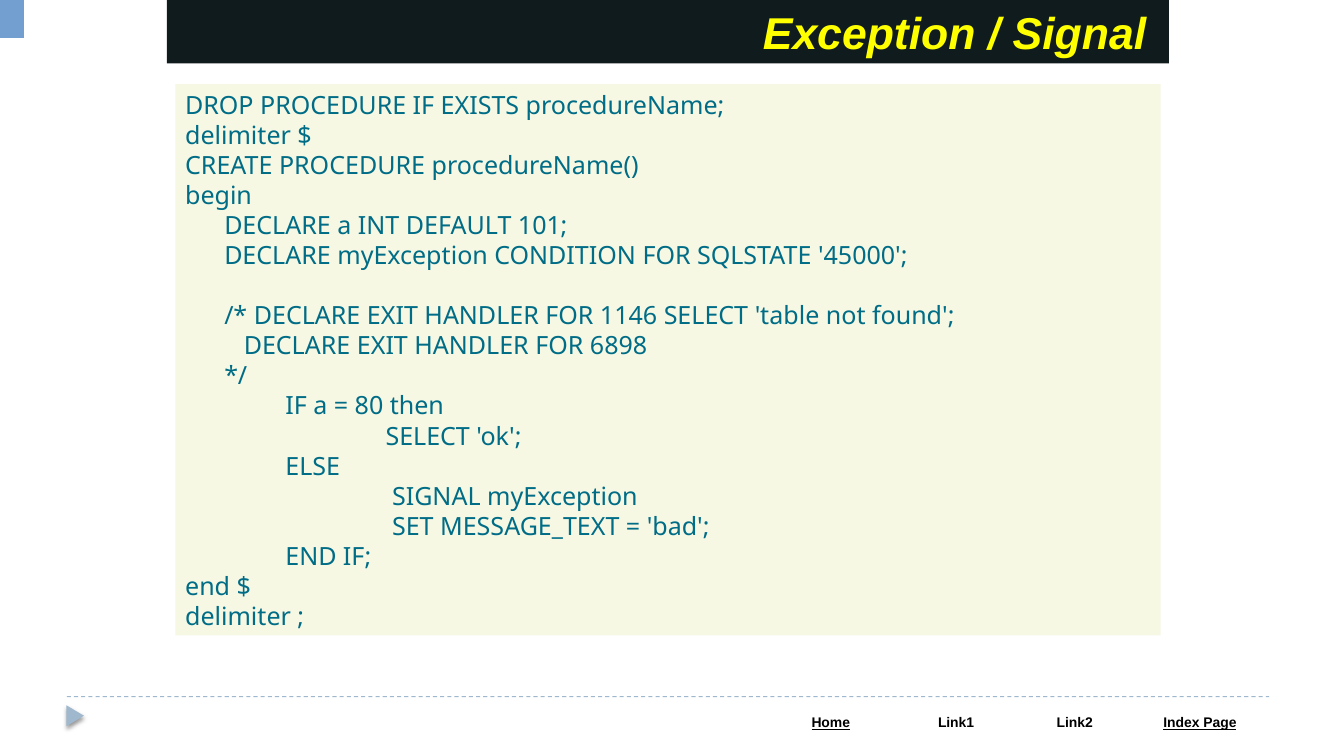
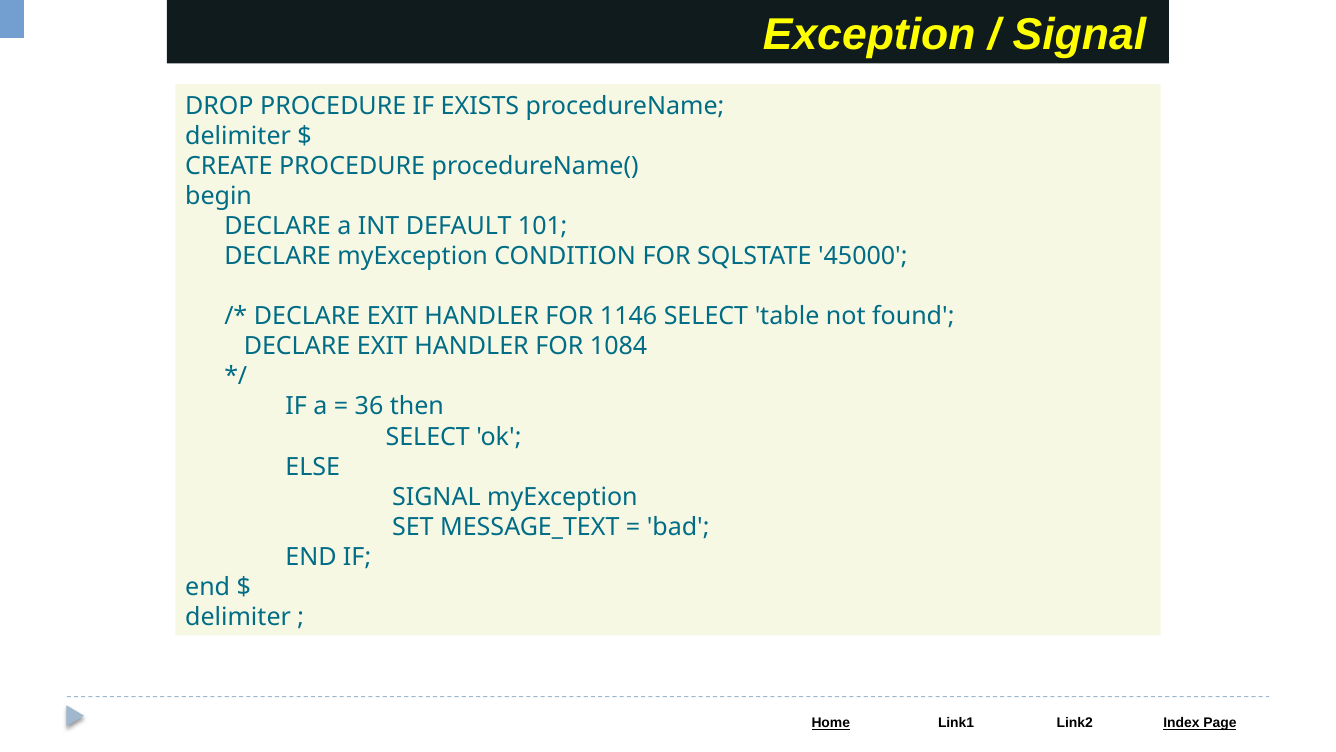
6898: 6898 -> 1084
80: 80 -> 36
